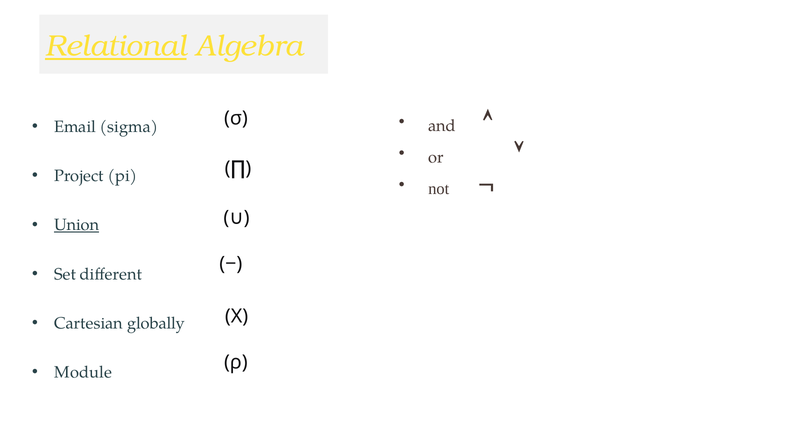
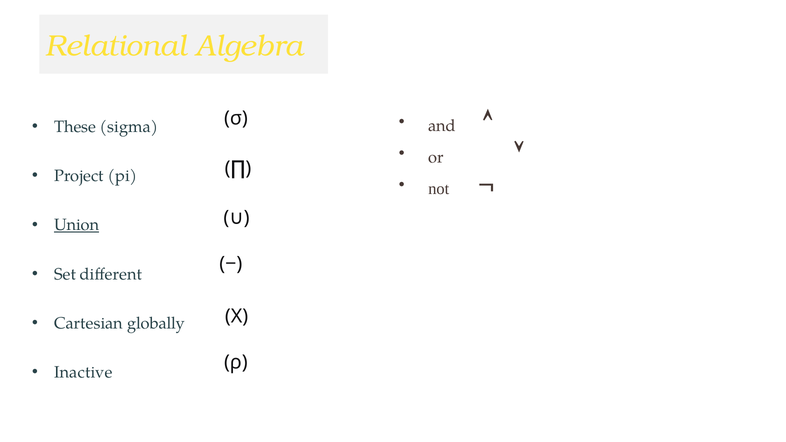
Relational underline: present -> none
Email: Email -> These
Module: Module -> Inactive
